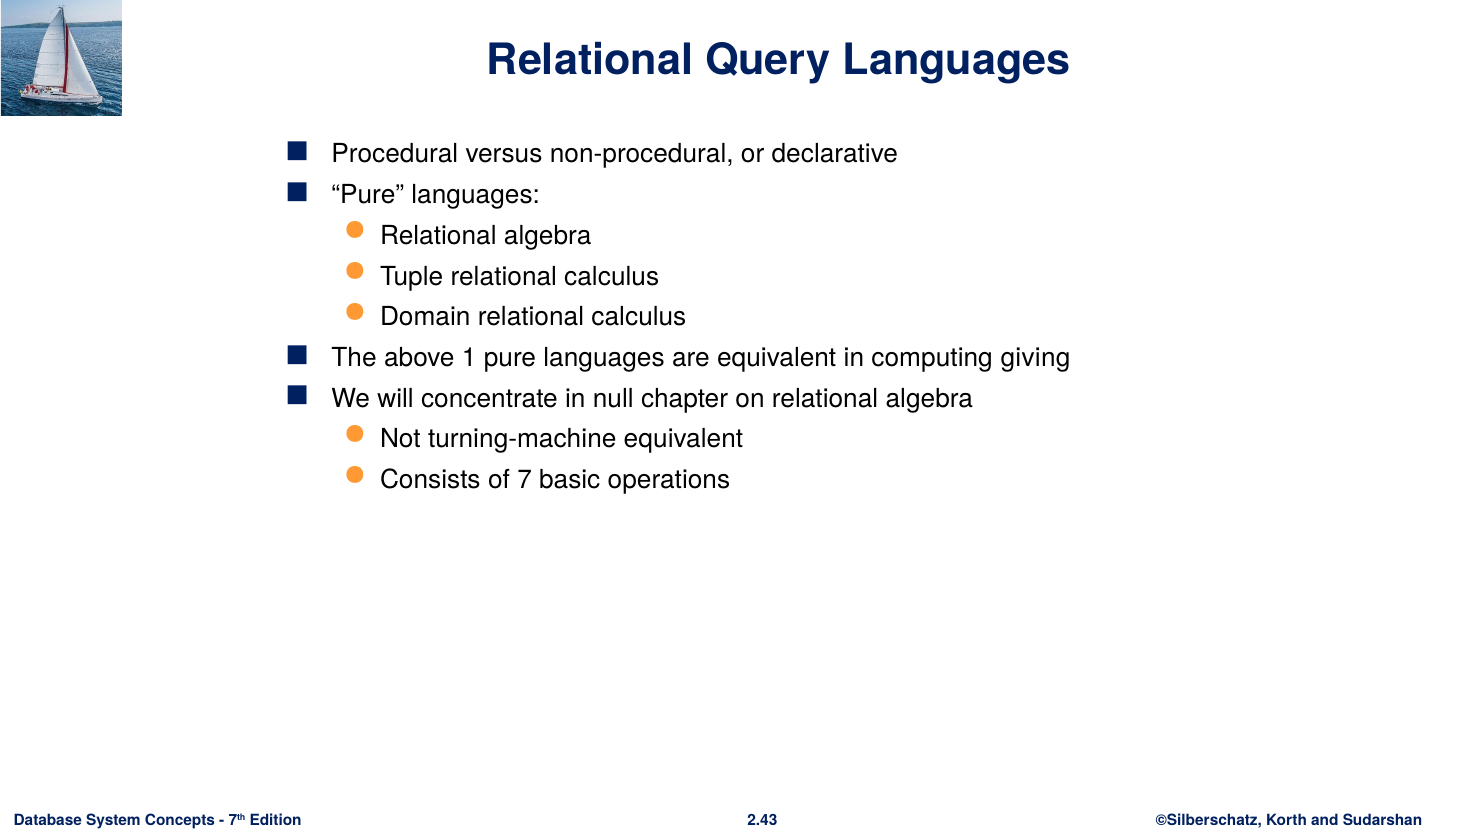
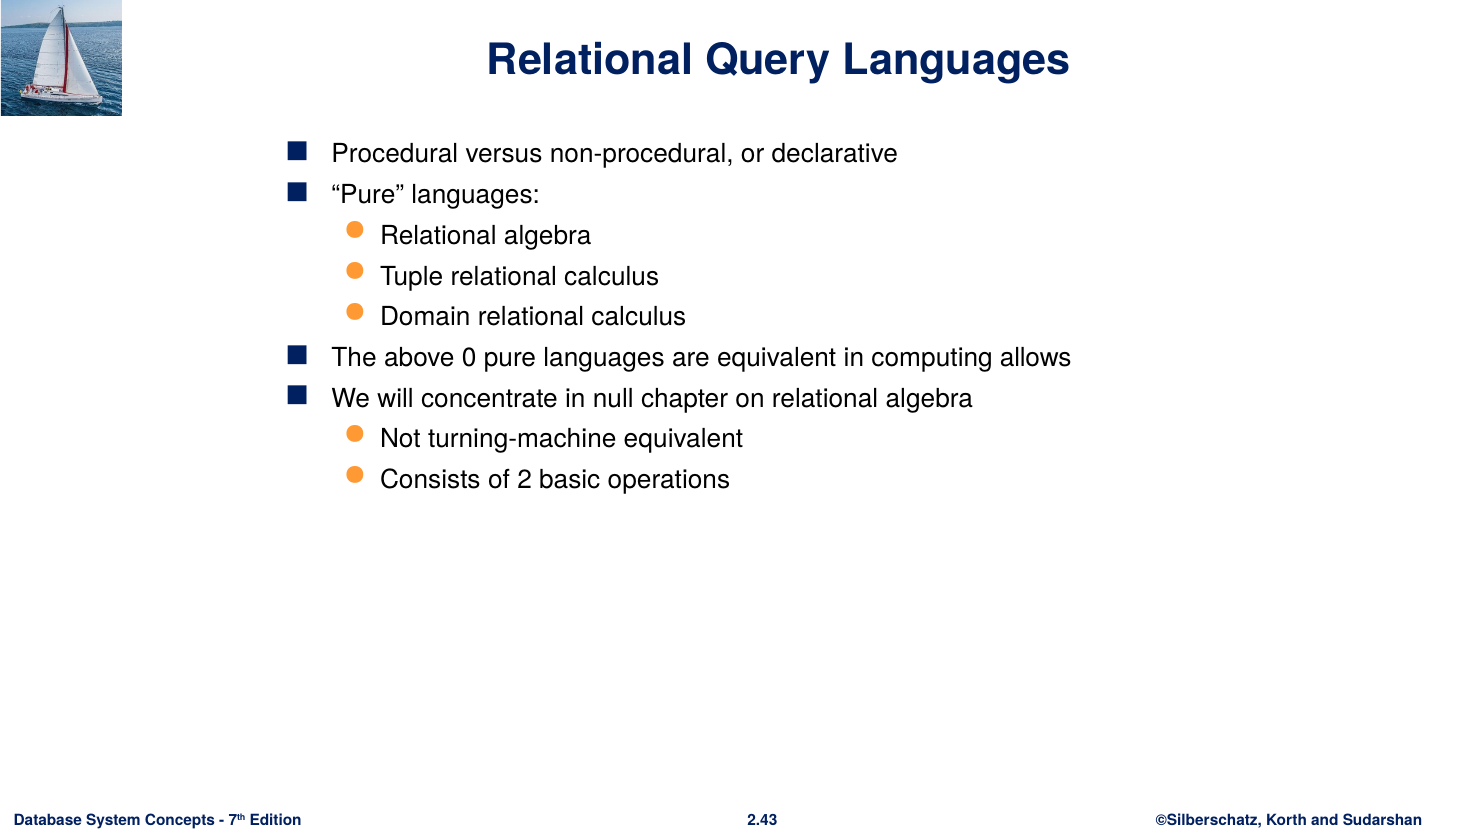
1: 1 -> 0
giving: giving -> allows
7: 7 -> 2
